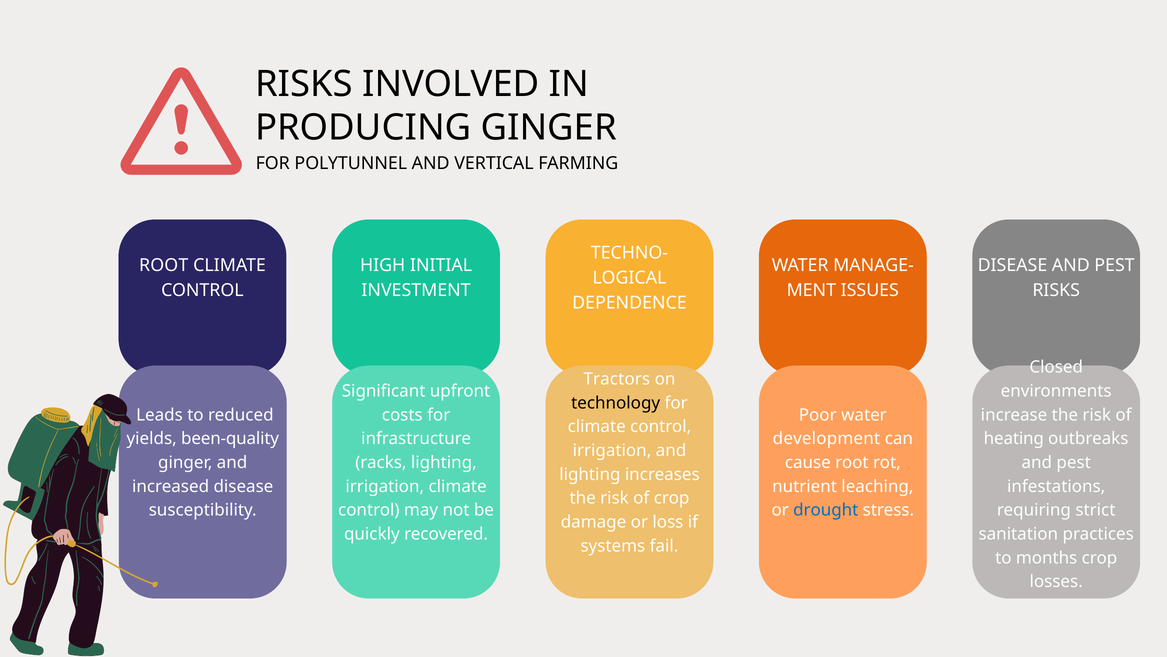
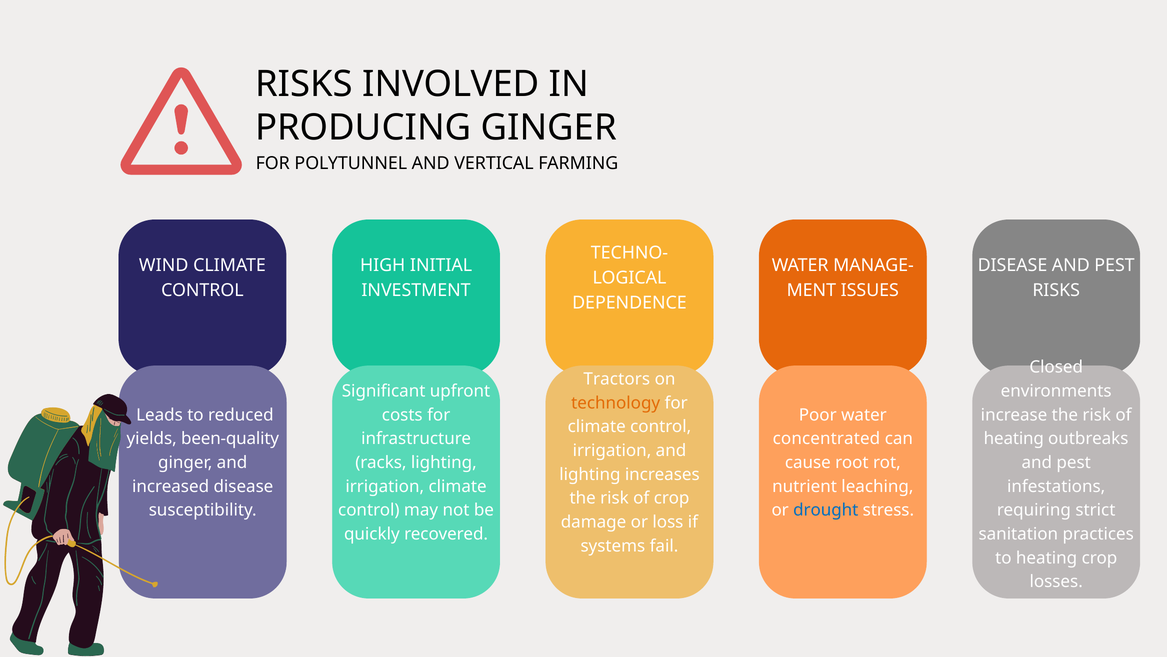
ROOT at (164, 265): ROOT -> WIND
technology colour: black -> orange
development: development -> concentrated
to months: months -> heating
